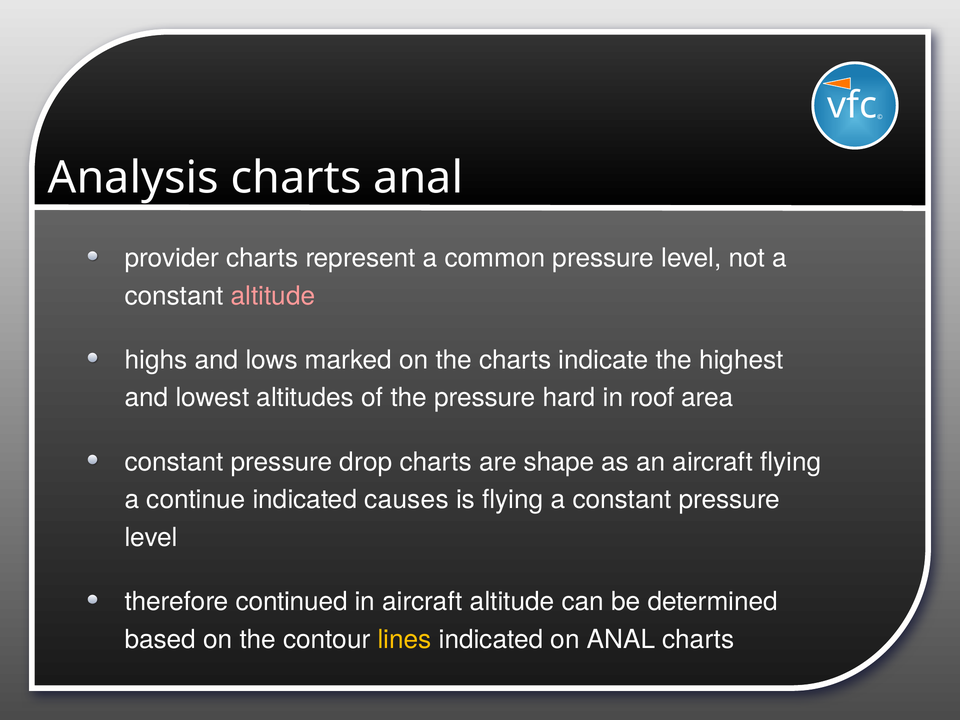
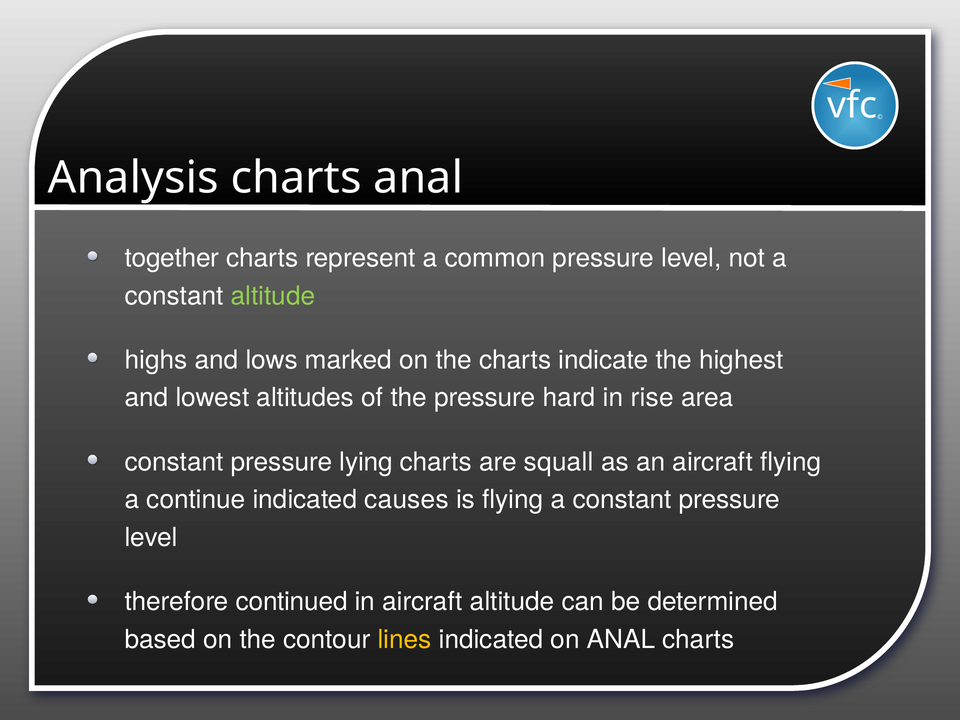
provider: provider -> together
altitude at (273, 296) colour: pink -> light green
roof: roof -> rise
drop: drop -> lying
shape: shape -> squall
